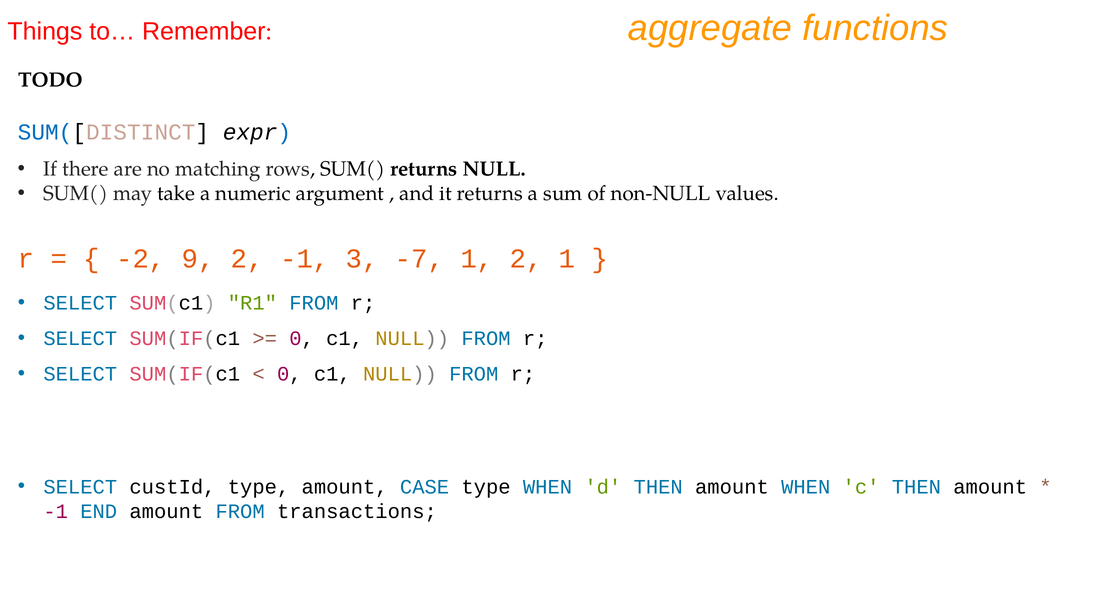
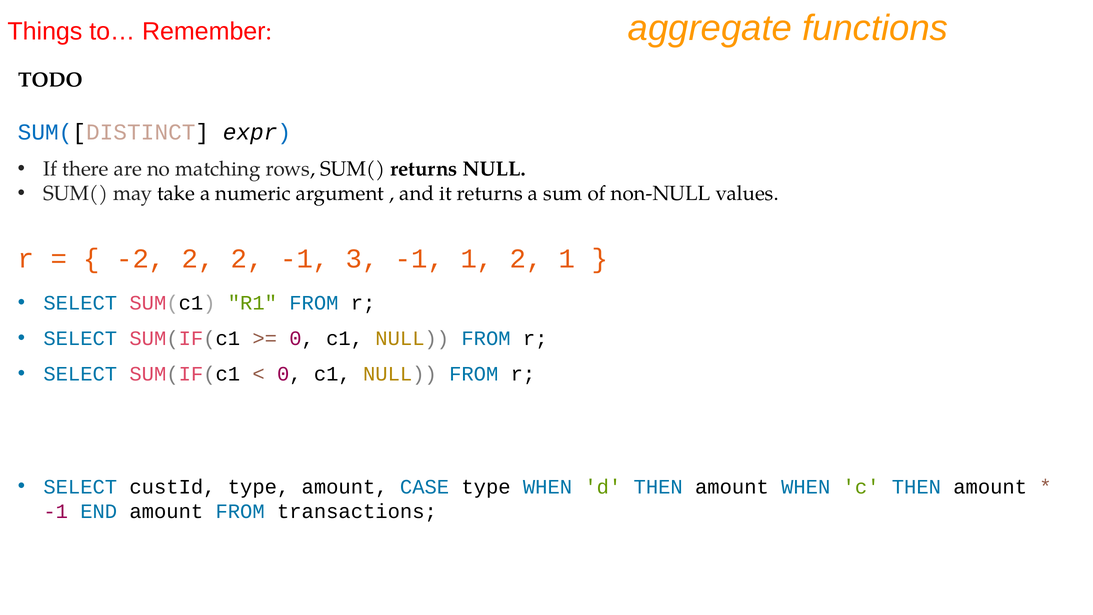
-2 9: 9 -> 2
3 -7: -7 -> -1
